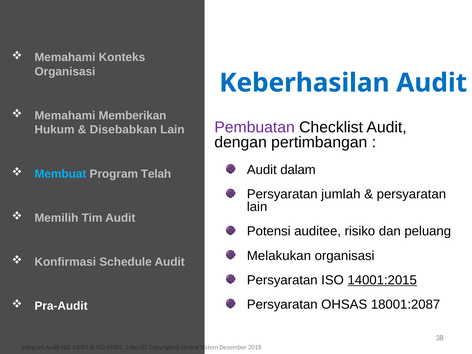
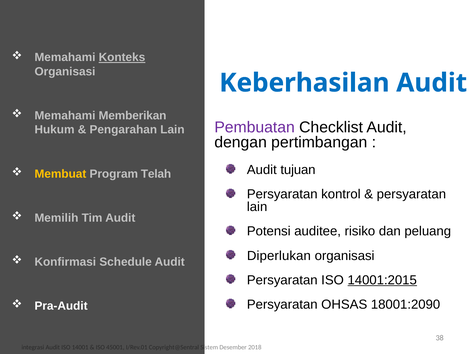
Konteks underline: none -> present
Disebabkan: Disebabkan -> Pengarahan
dalam: dalam -> tujuan
Membuat colour: light blue -> yellow
jumlah: jumlah -> kontrol
Melakukan: Melakukan -> Diperlukan
18001:2087: 18001:2087 -> 18001:2090
